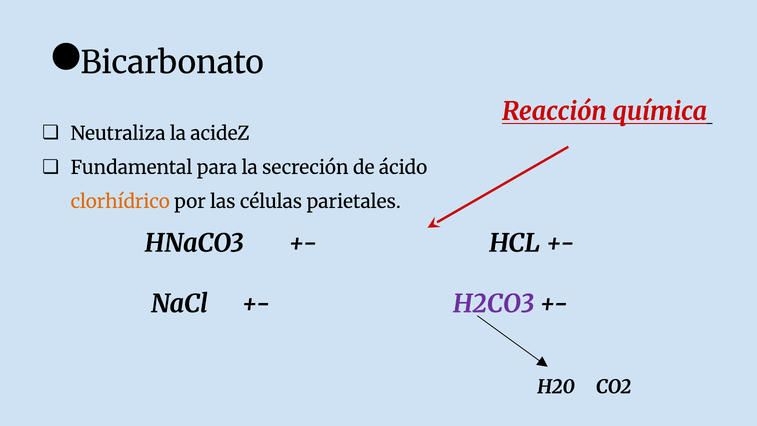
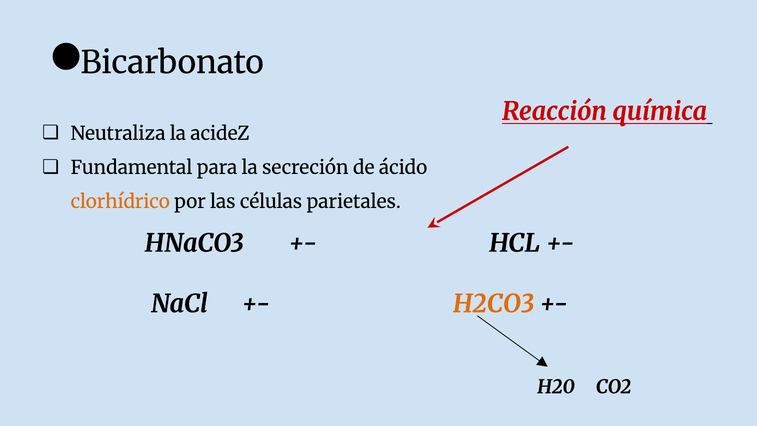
H2CO3 colour: purple -> orange
